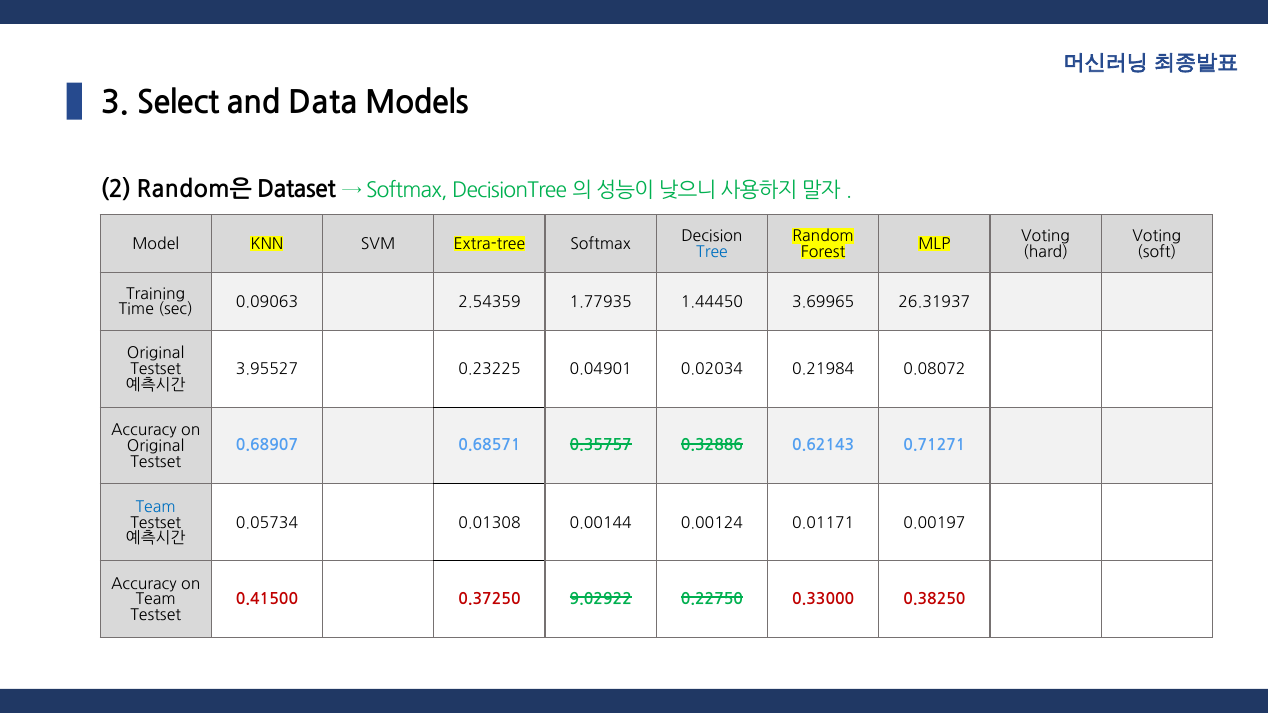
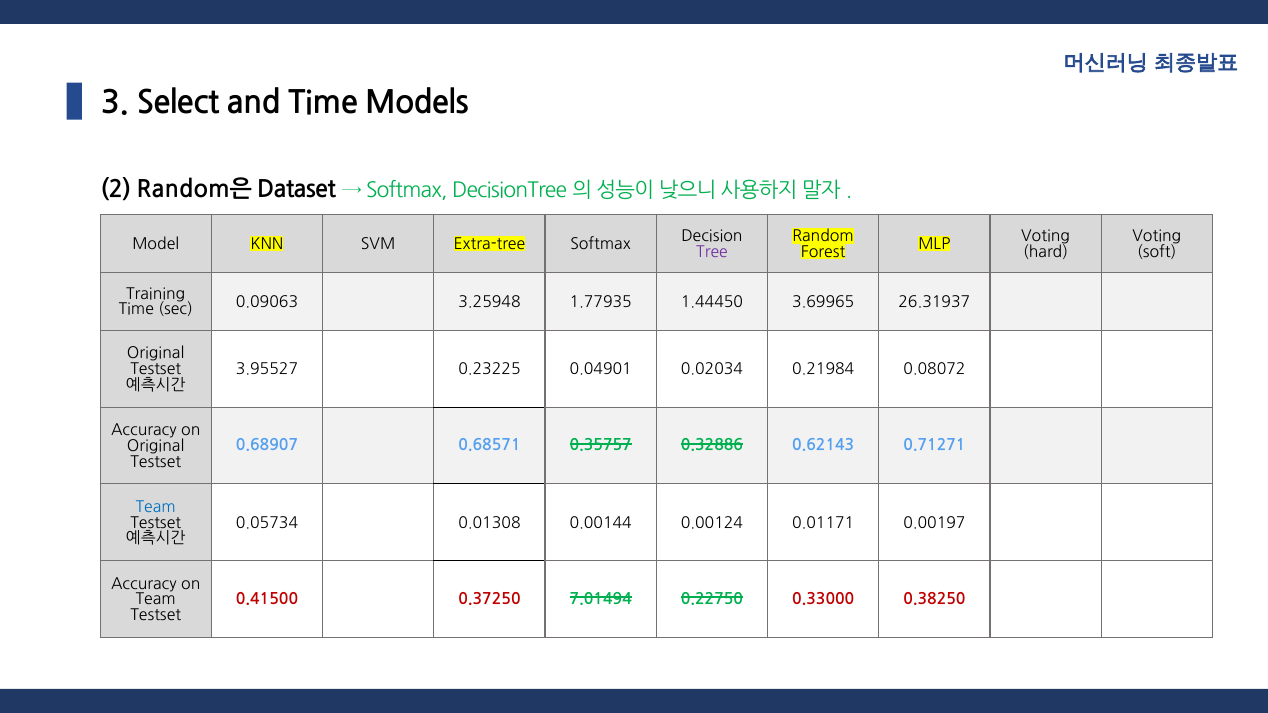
and Data: Data -> Time
Tree colour: blue -> purple
2.54359: 2.54359 -> 3.25948
9.02922: 9.02922 -> 7.01494
